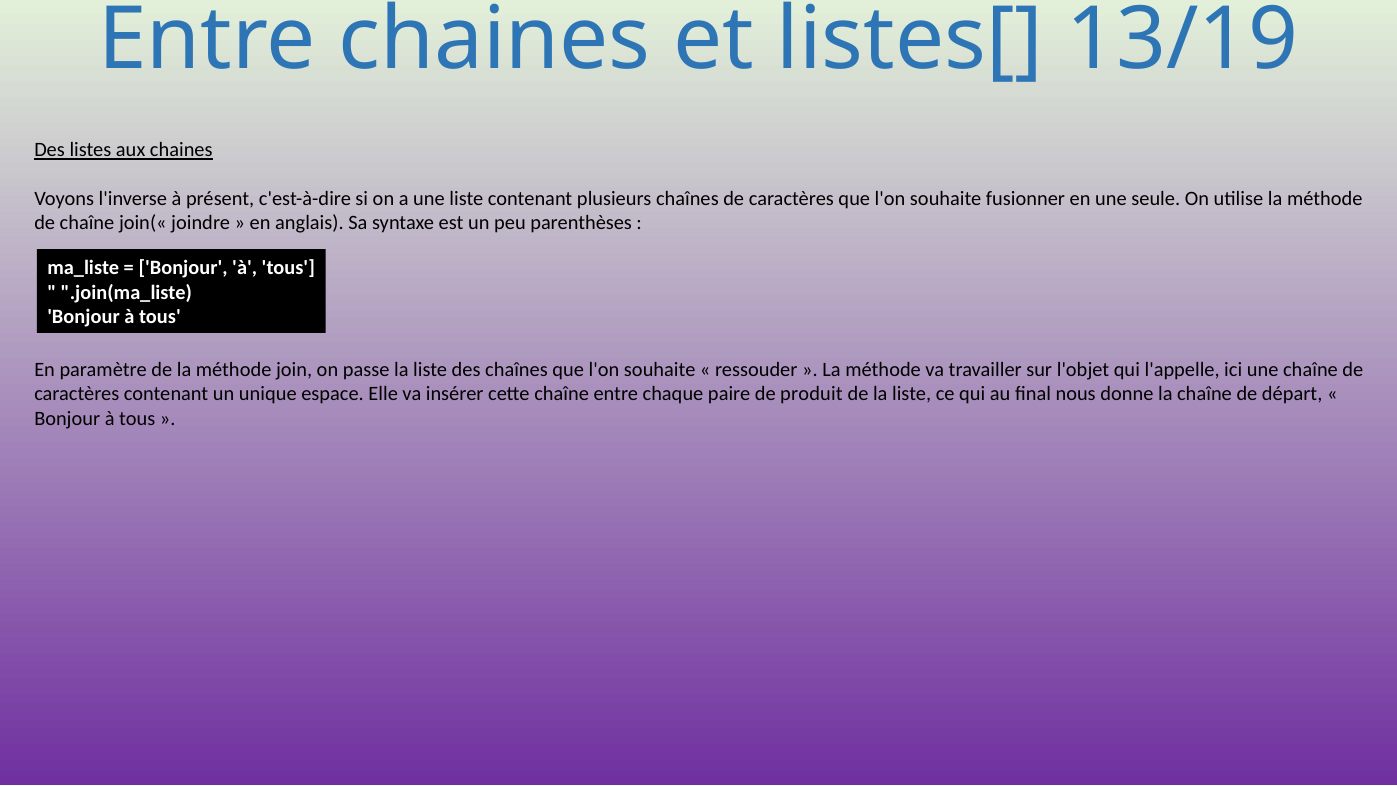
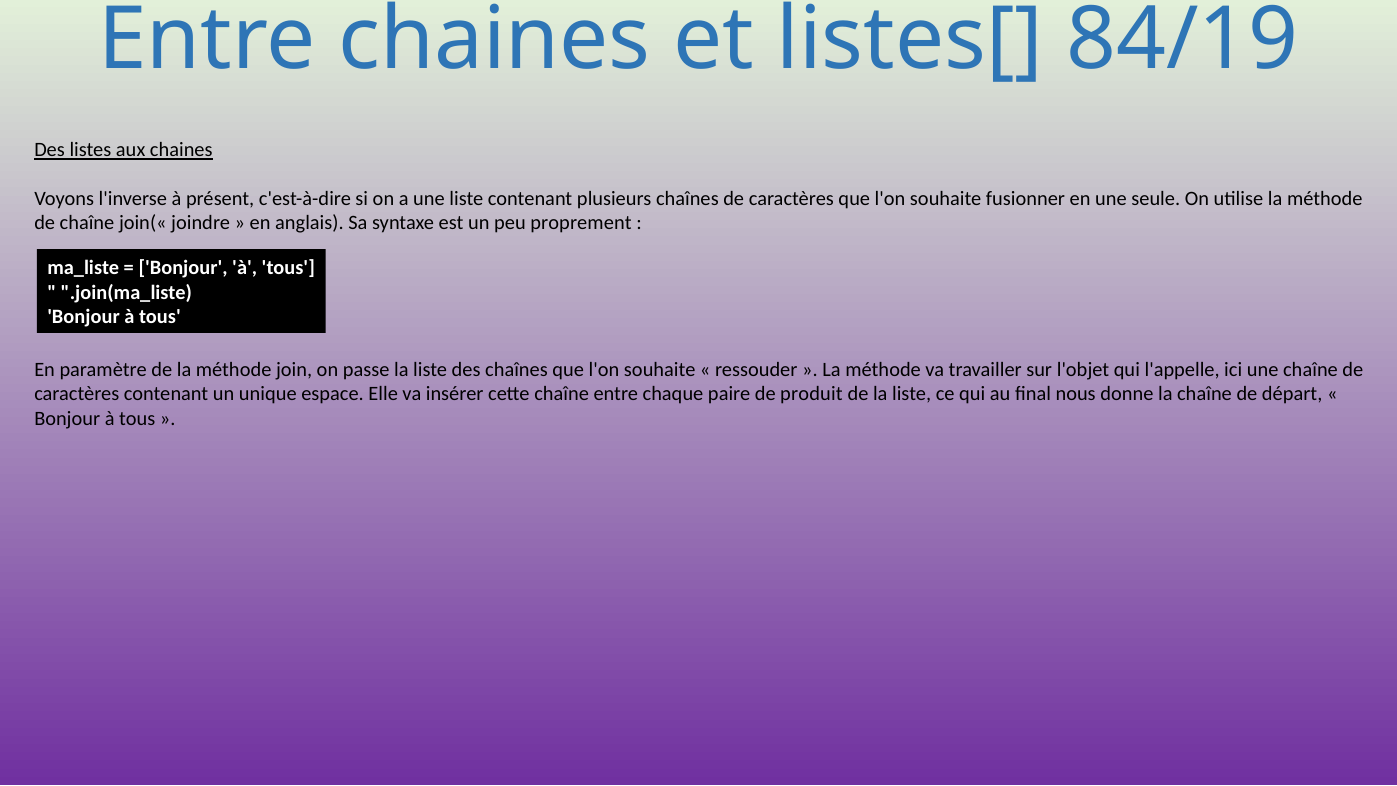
13/19: 13/19 -> 84/19
parenthèses: parenthèses -> proprement
